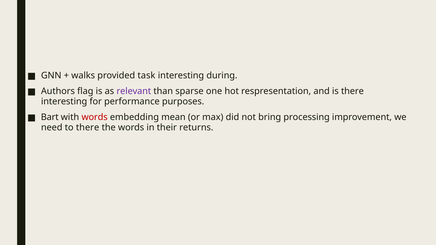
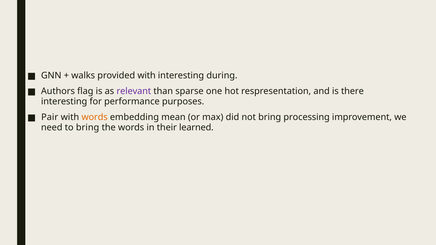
provided task: task -> with
Bart: Bart -> Pair
words at (95, 117) colour: red -> orange
to there: there -> bring
returns: returns -> learned
